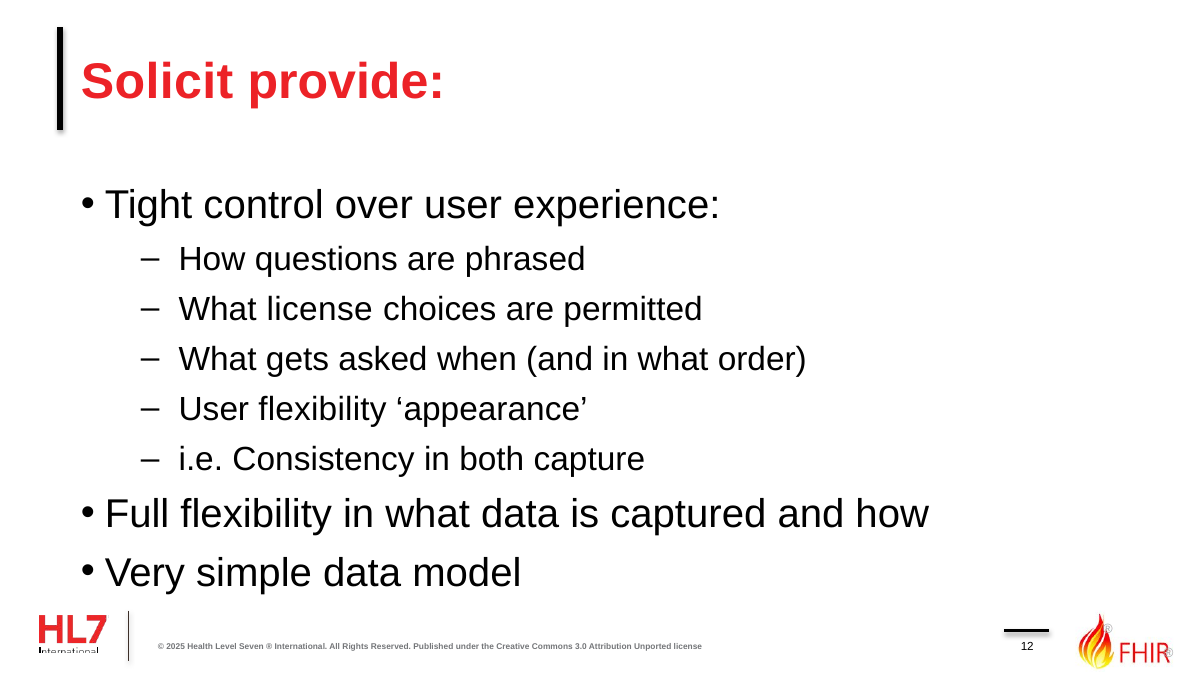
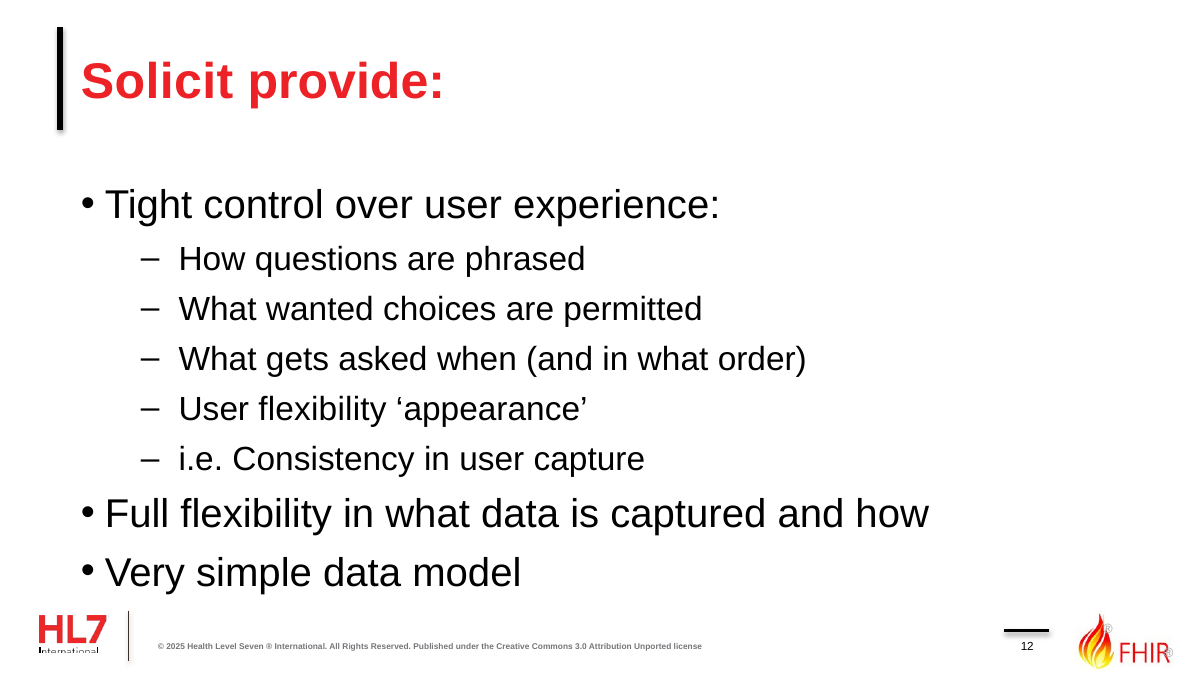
What license: license -> wanted
in both: both -> user
